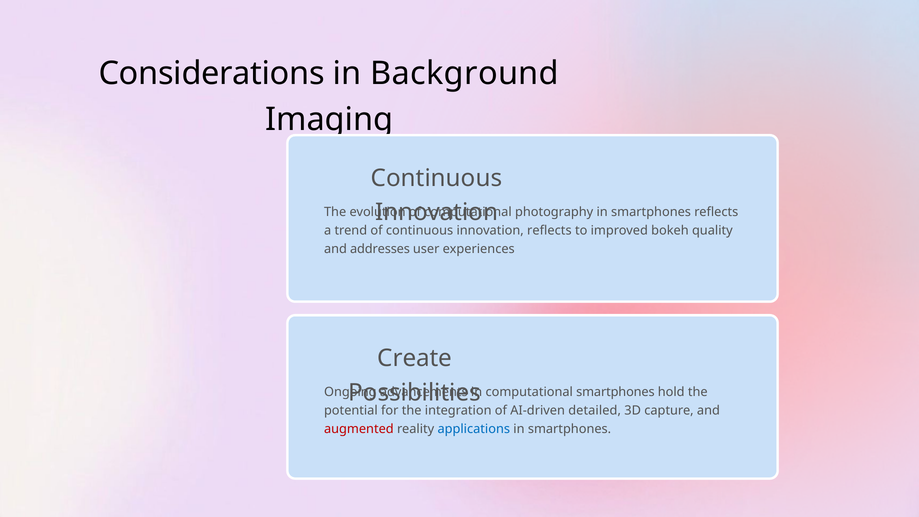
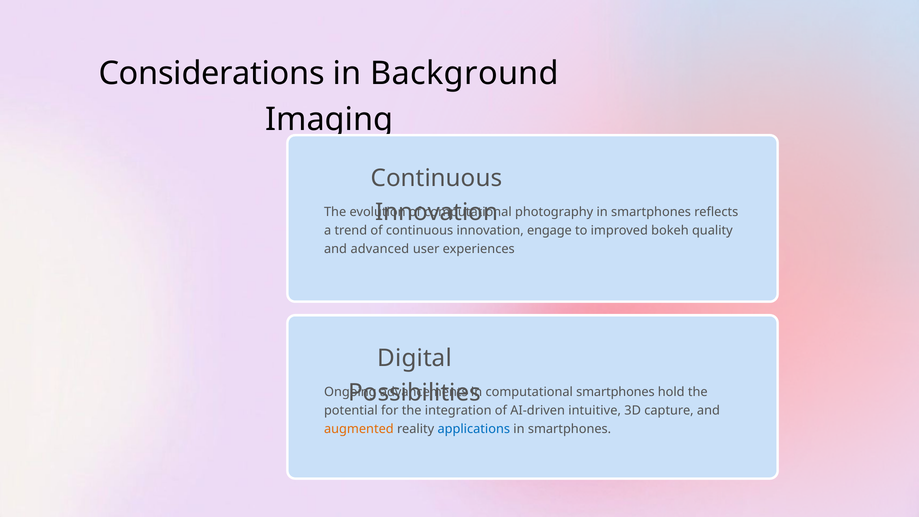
innovation reflects: reflects -> engage
addresses: addresses -> advanced
Create: Create -> Digital
detailed: detailed -> intuitive
augmented colour: red -> orange
